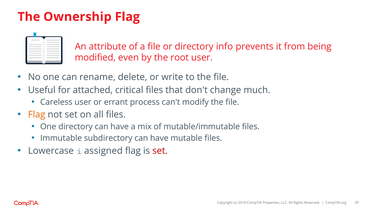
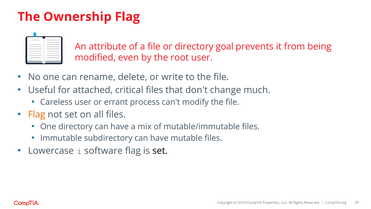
info: info -> goal
assigned: assigned -> software
set at (160, 150) colour: red -> black
